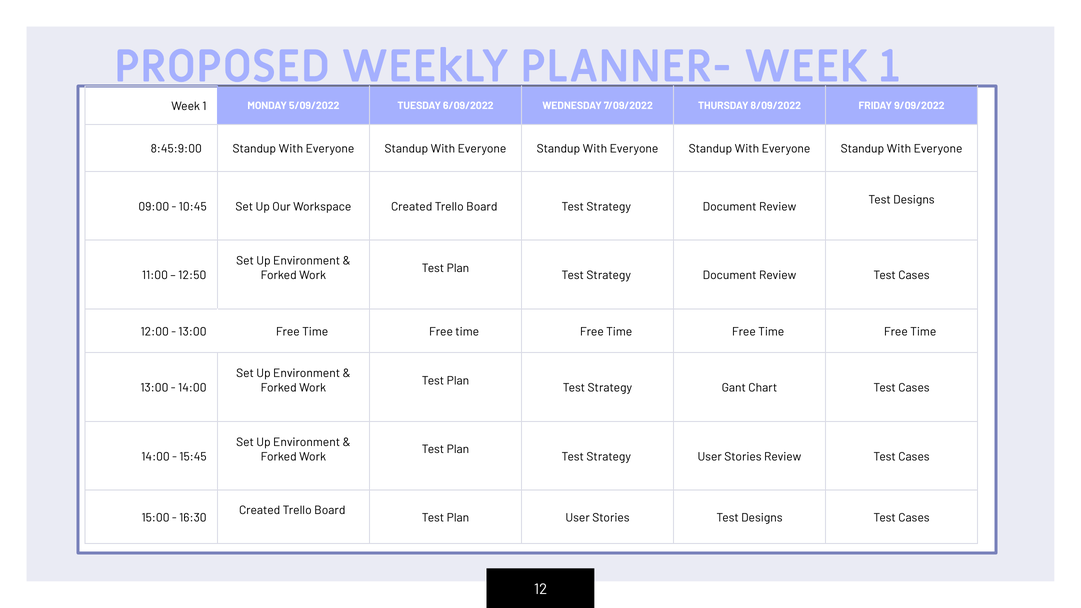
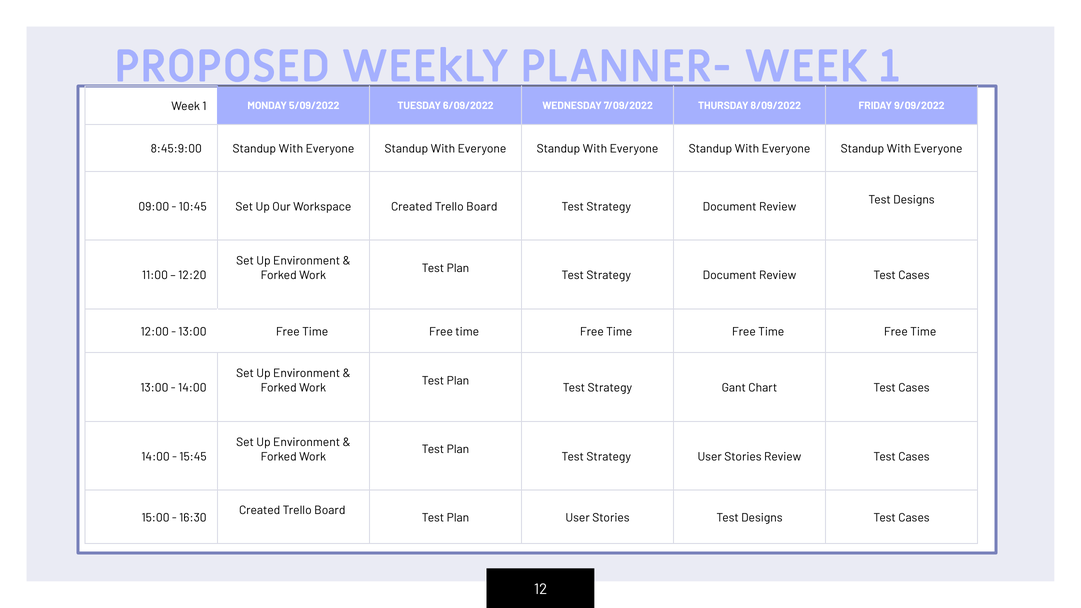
12:50: 12:50 -> 12:20
